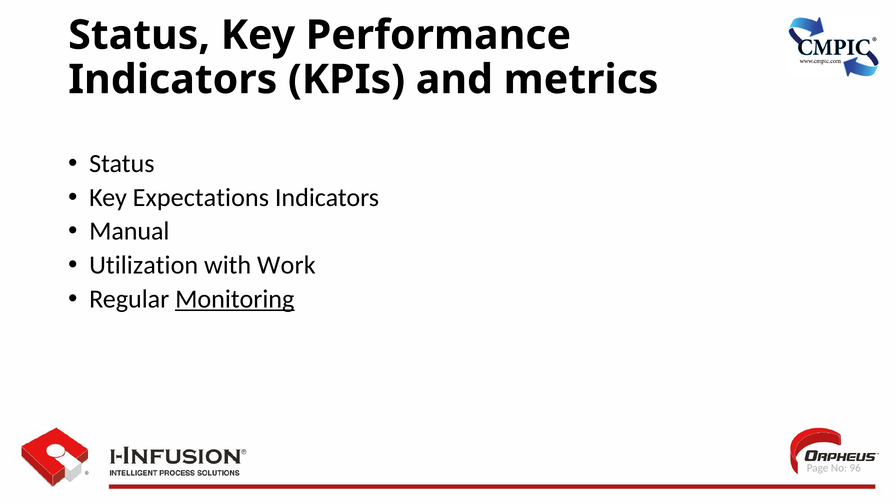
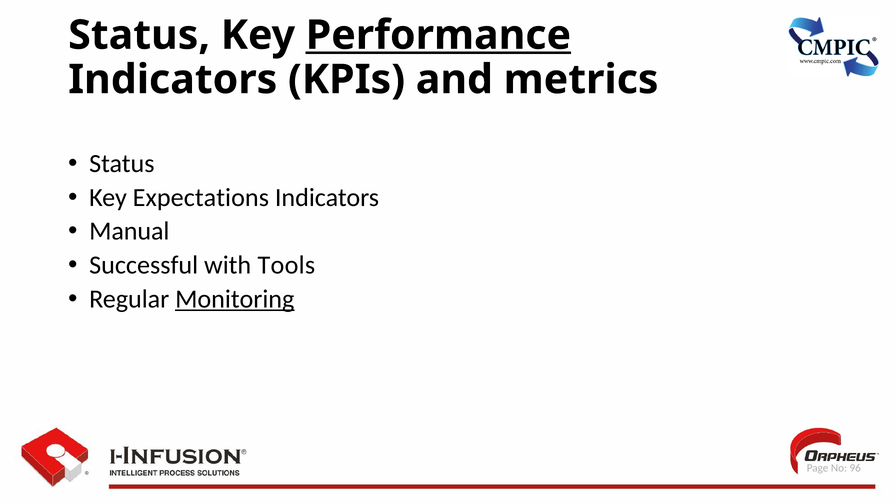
Performance underline: none -> present
Utilization: Utilization -> Successful
Work: Work -> Tools
